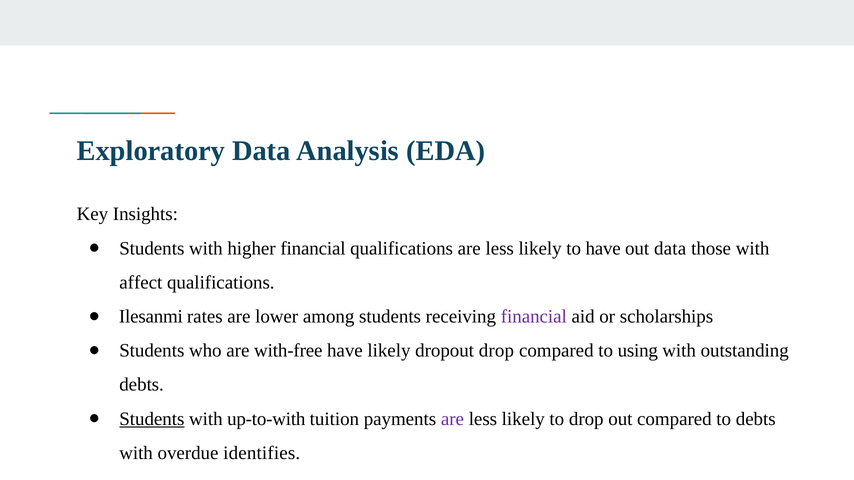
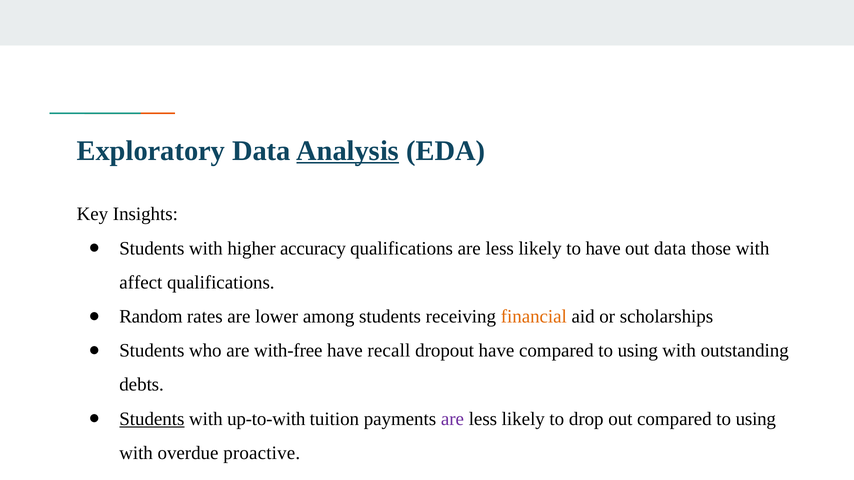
Analysis underline: none -> present
higher financial: financial -> accuracy
Ilesanmi: Ilesanmi -> Random
financial at (534, 317) colour: purple -> orange
have likely: likely -> recall
dropout drop: drop -> have
out compared to debts: debts -> using
identifies: identifies -> proactive
